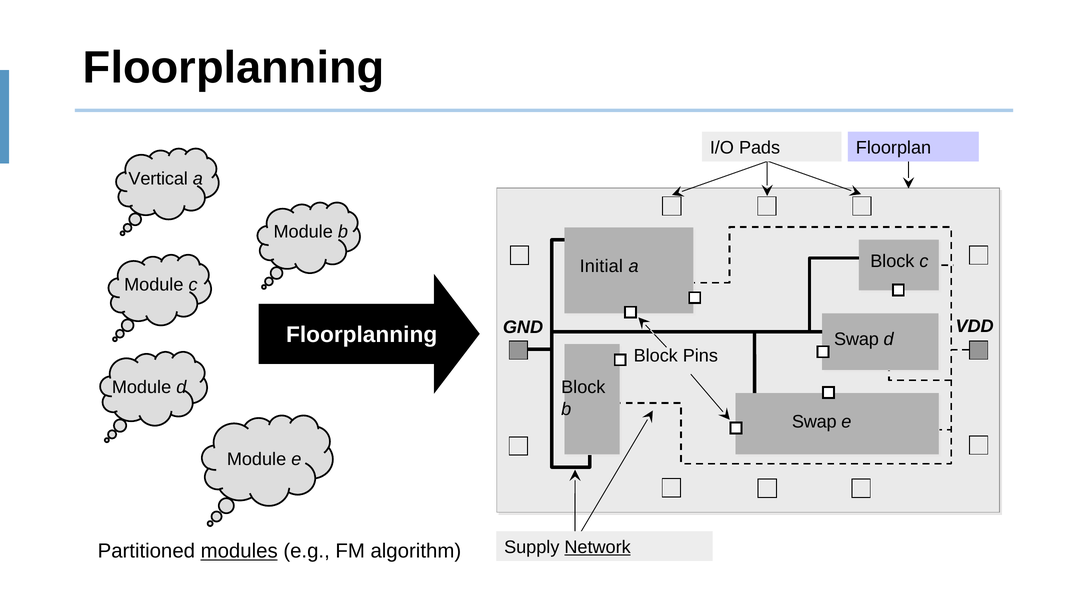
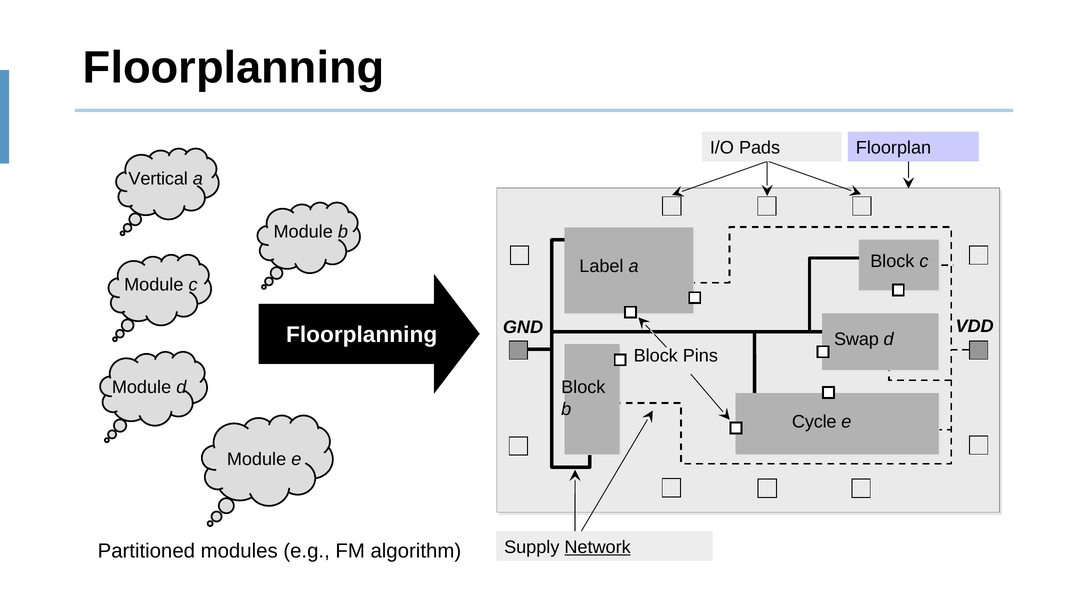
Initial: Initial -> Label
Swap at (814, 422): Swap -> Cycle
modules underline: present -> none
